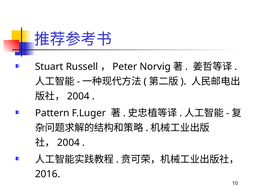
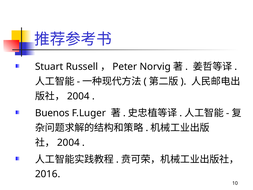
Pattern: Pattern -> Buenos
